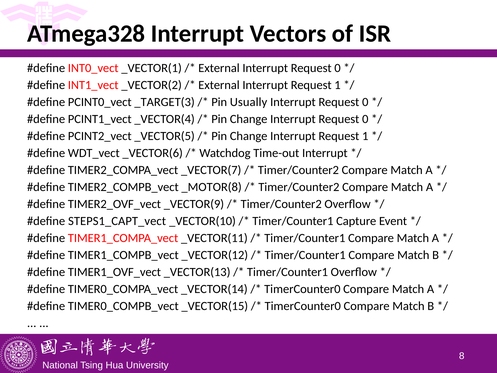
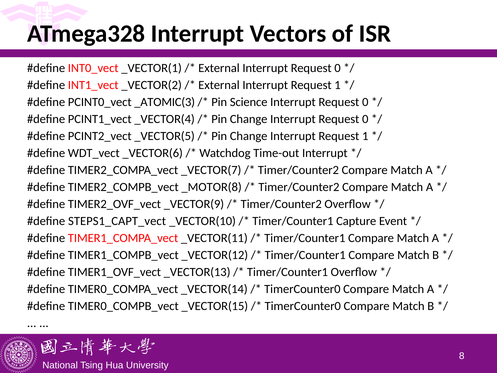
_TARGET(3: _TARGET(3 -> _ATOMIC(3
Usually: Usually -> Science
